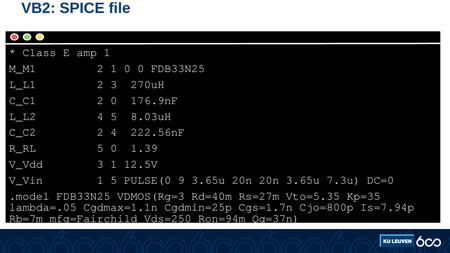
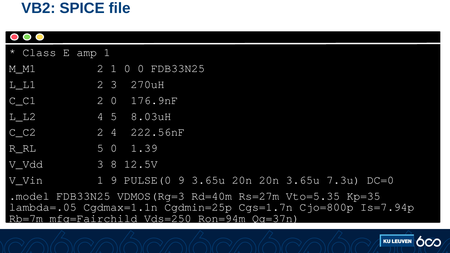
3 1: 1 -> 8
1 5: 5 -> 9
